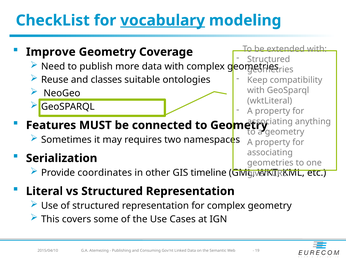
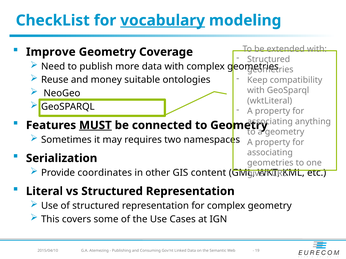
classes: classes -> money
MUST underline: none -> present
timeline: timeline -> content
